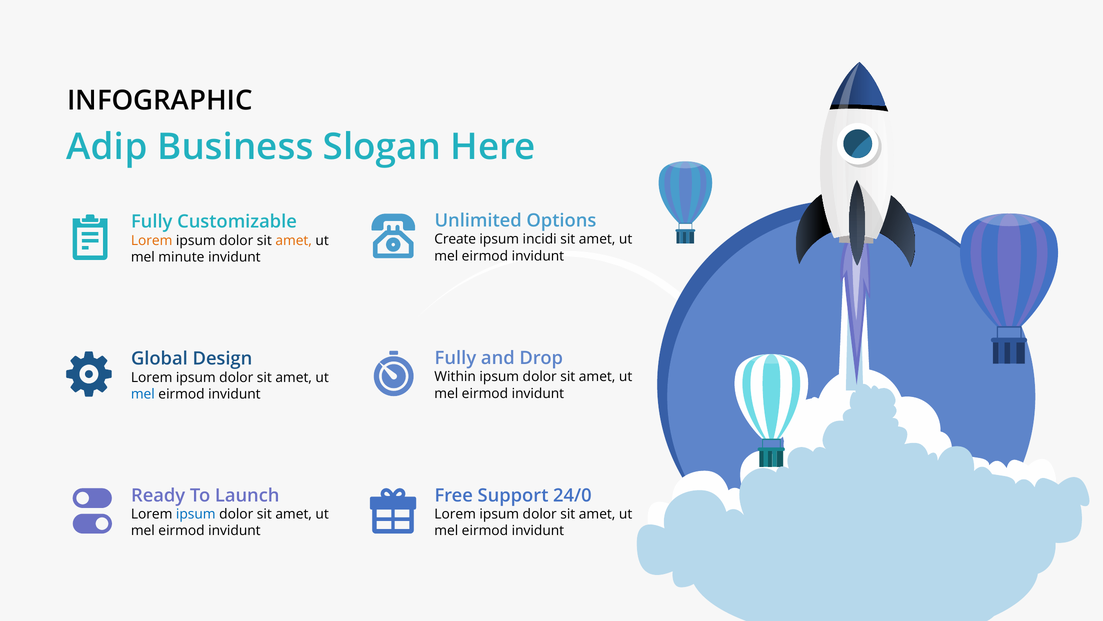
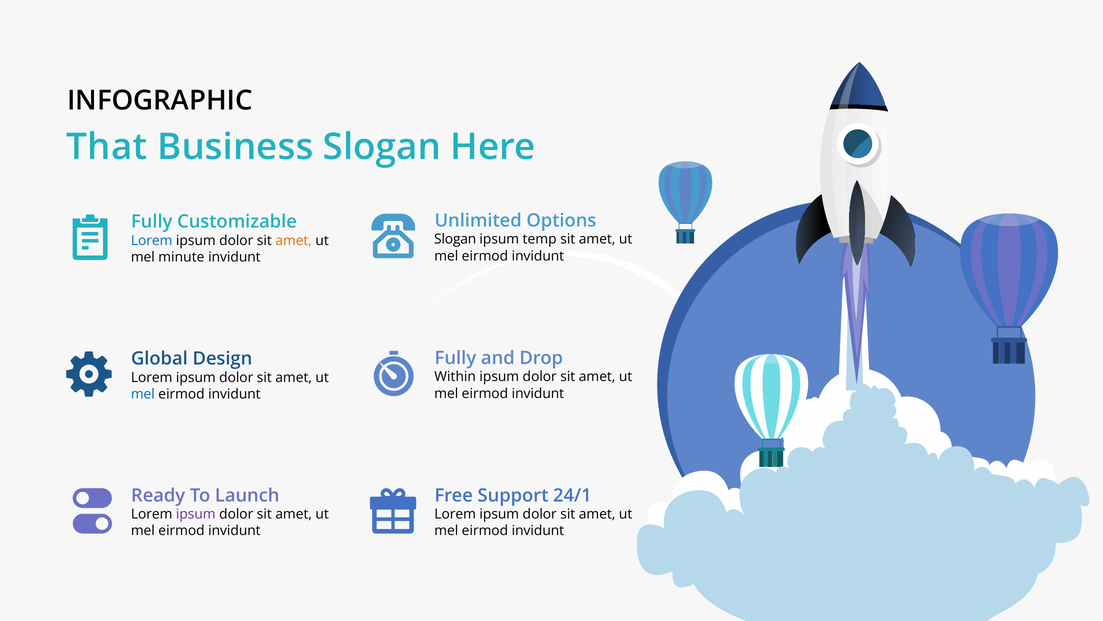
Adip: Adip -> That
Create at (455, 239): Create -> Slogan
incidi: incidi -> temp
Lorem at (152, 240) colour: orange -> blue
24/0: 24/0 -> 24/1
ipsum at (196, 514) colour: blue -> purple
